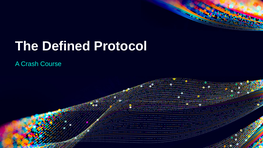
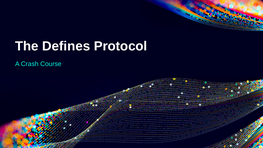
Defined: Defined -> Defines
